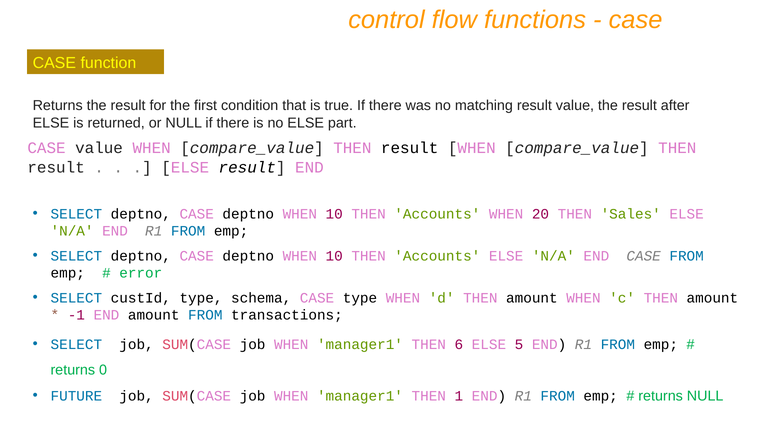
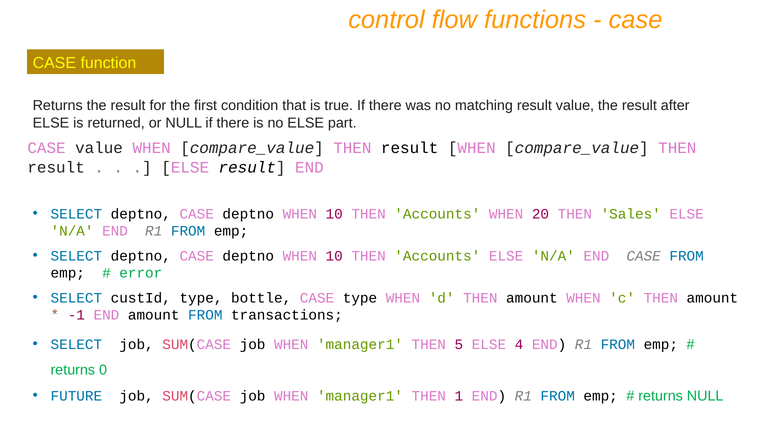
schema: schema -> bottle
6: 6 -> 5
5: 5 -> 4
